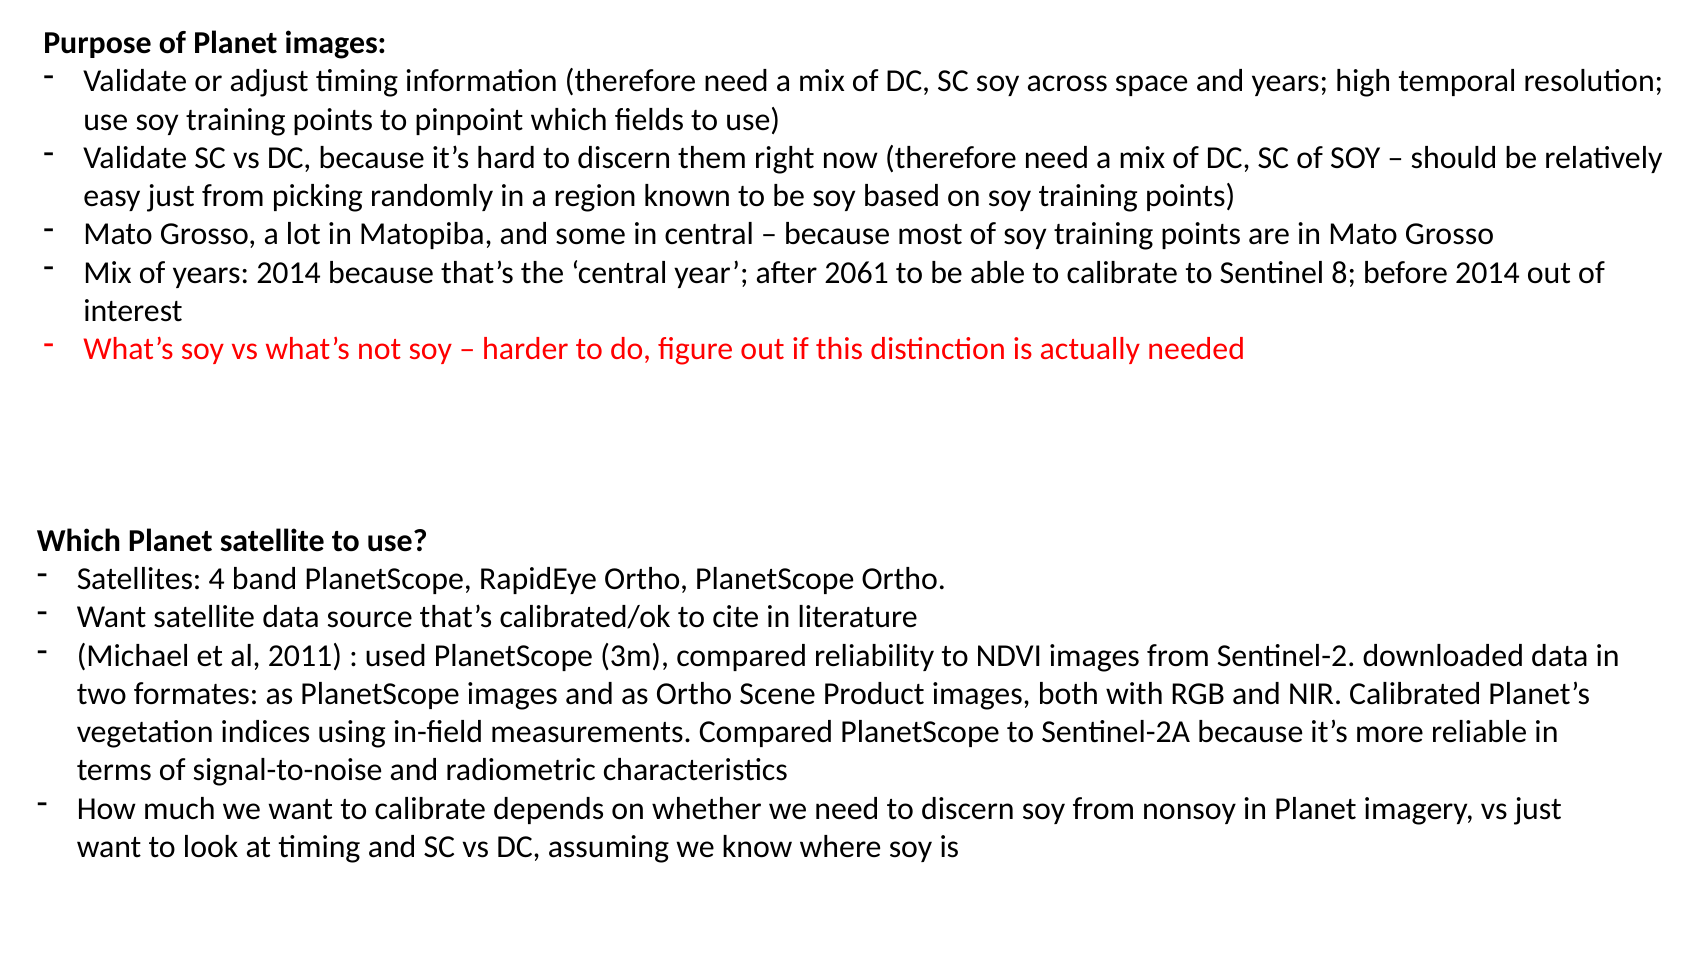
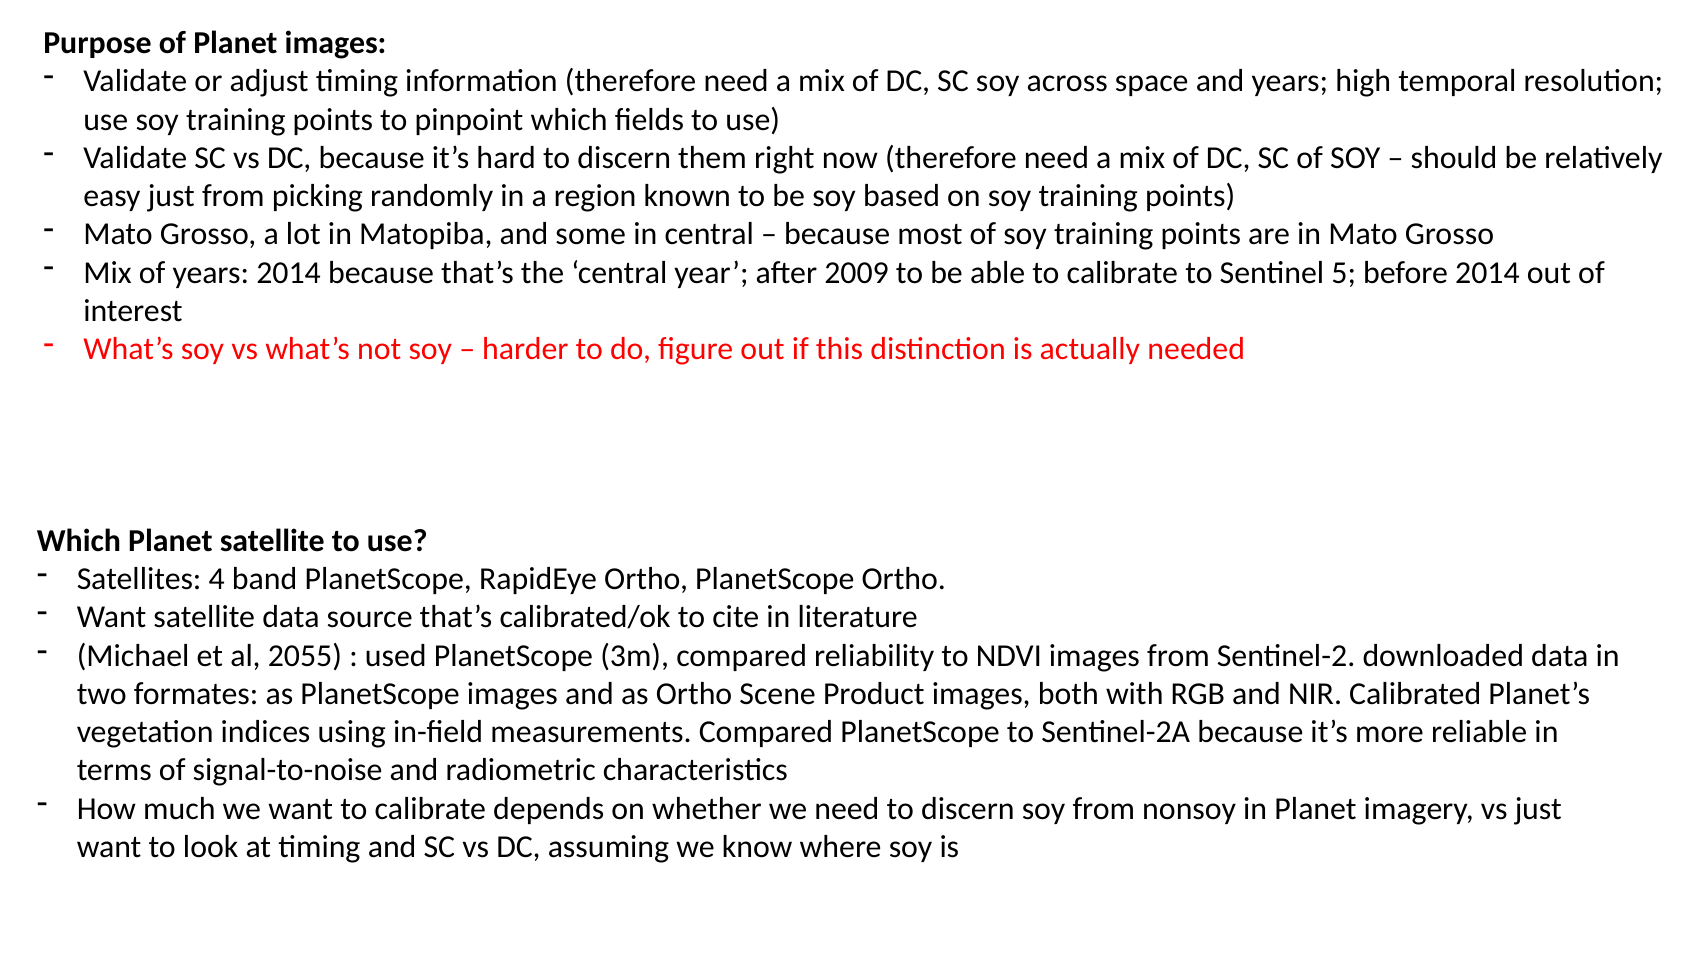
2061: 2061 -> 2009
8: 8 -> 5
2011: 2011 -> 2055
